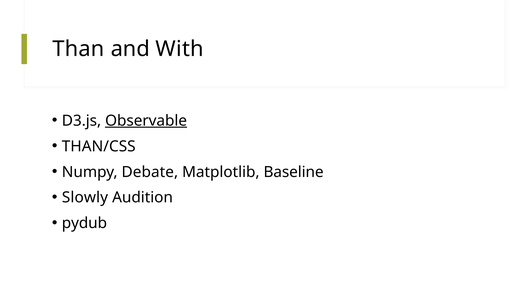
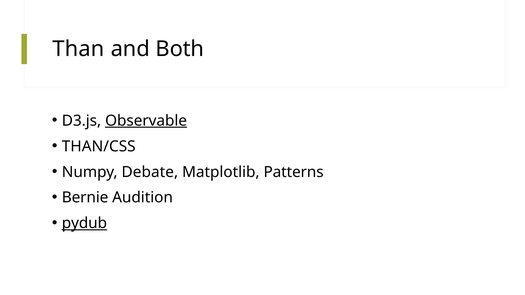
With: With -> Both
Baseline: Baseline -> Patterns
Slowly: Slowly -> Bernie
pydub underline: none -> present
